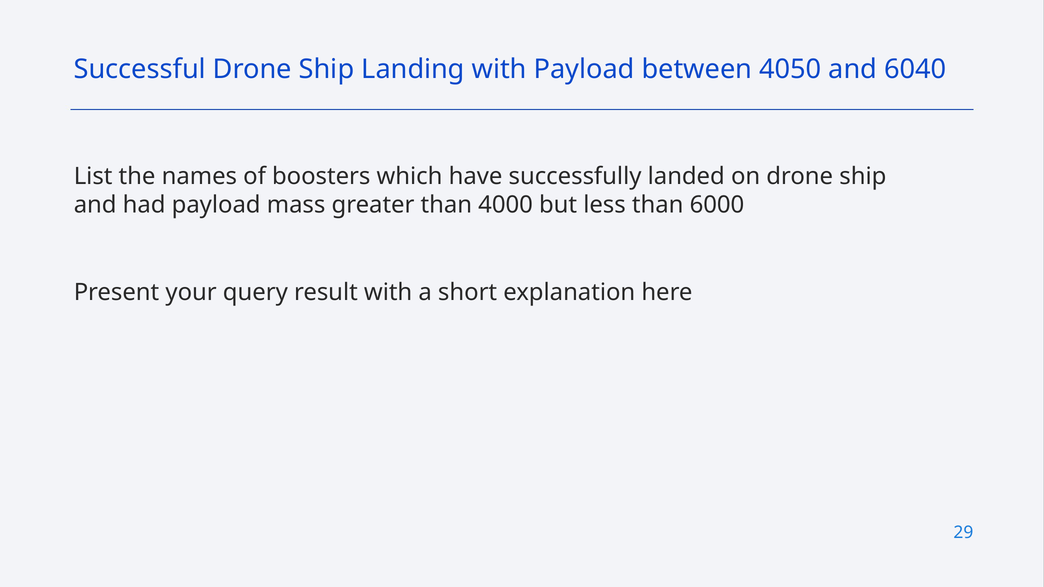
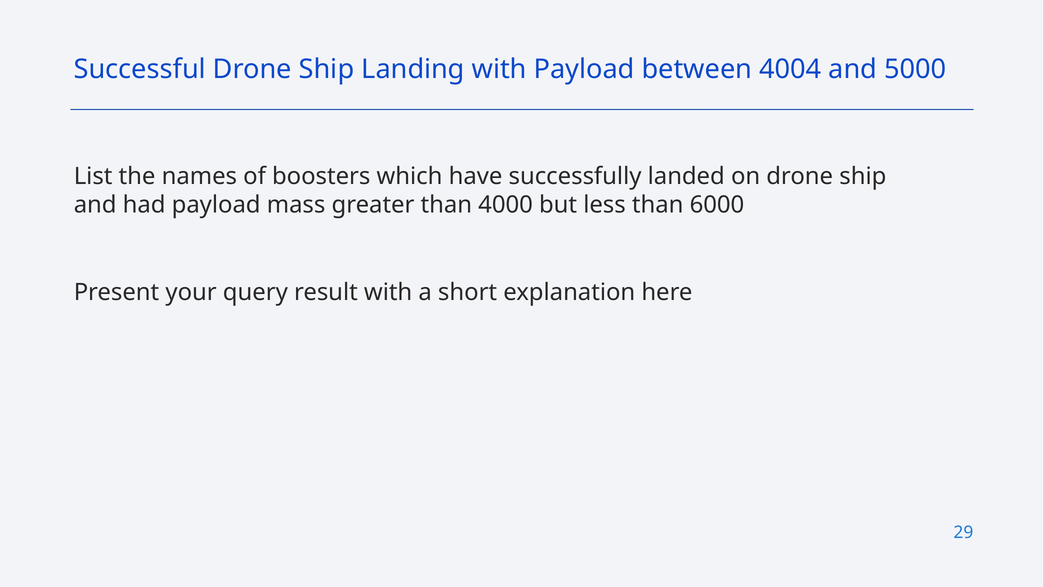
4050: 4050 -> 4004
6040: 6040 -> 5000
